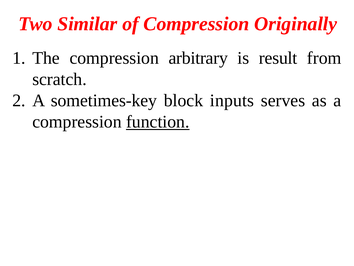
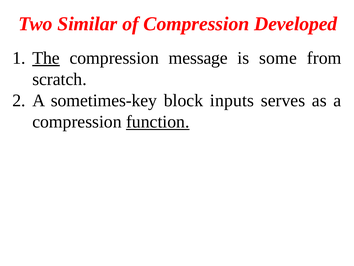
Originally: Originally -> Developed
The underline: none -> present
arbitrary: arbitrary -> message
result: result -> some
